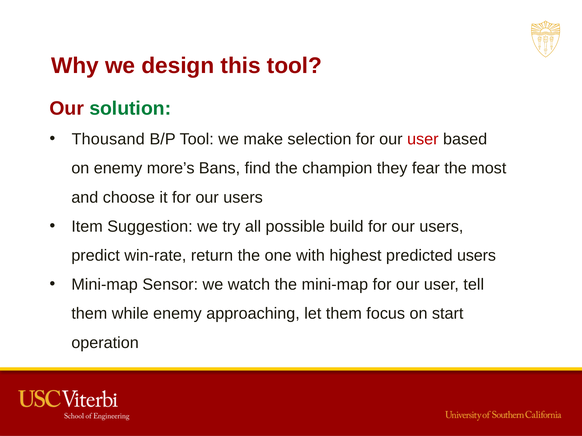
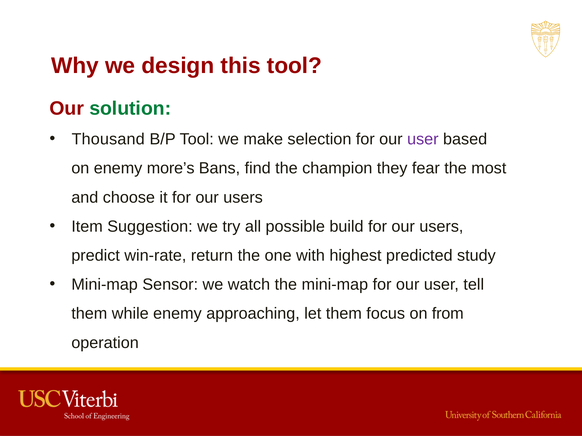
user at (423, 139) colour: red -> purple
predicted users: users -> study
start: start -> from
